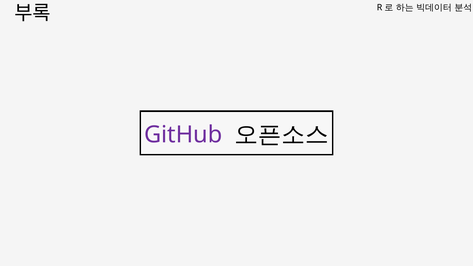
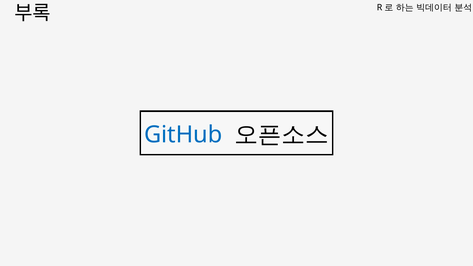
GitHub colour: purple -> blue
